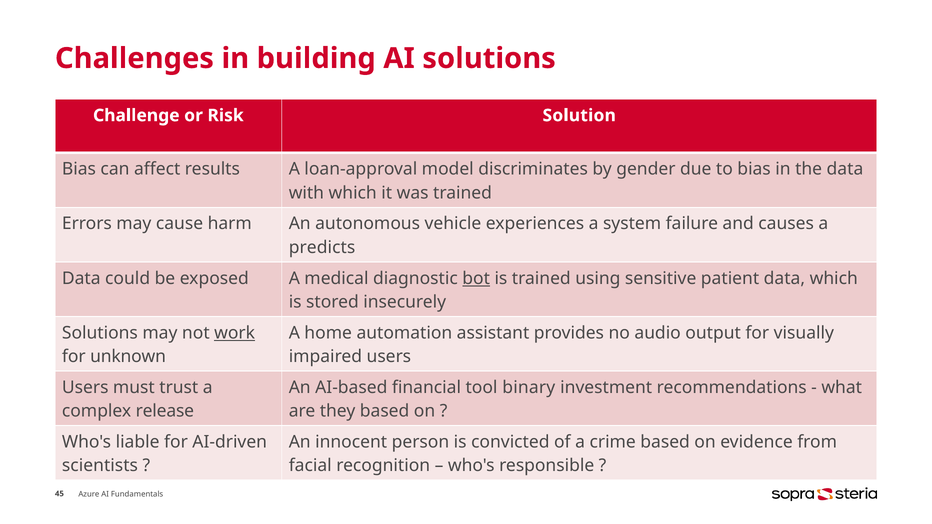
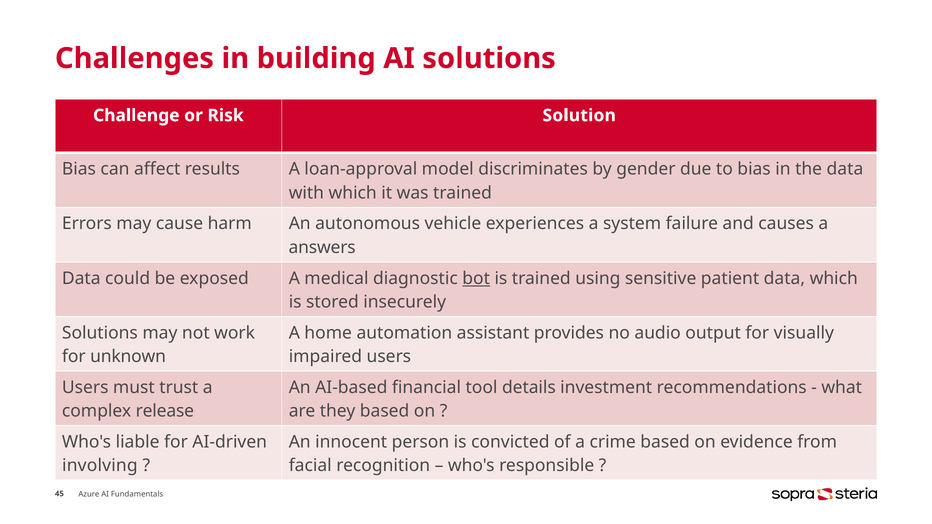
predicts: predicts -> answers
work underline: present -> none
binary: binary -> details
scientists: scientists -> involving
